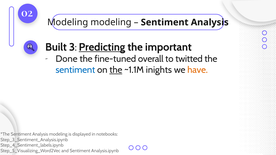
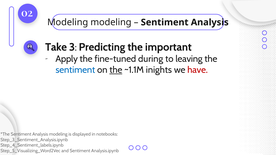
Built: Built -> Take
Predicting underline: present -> none
Done: Done -> Apply
overall: overall -> during
twitted: twitted -> leaving
have colour: orange -> red
